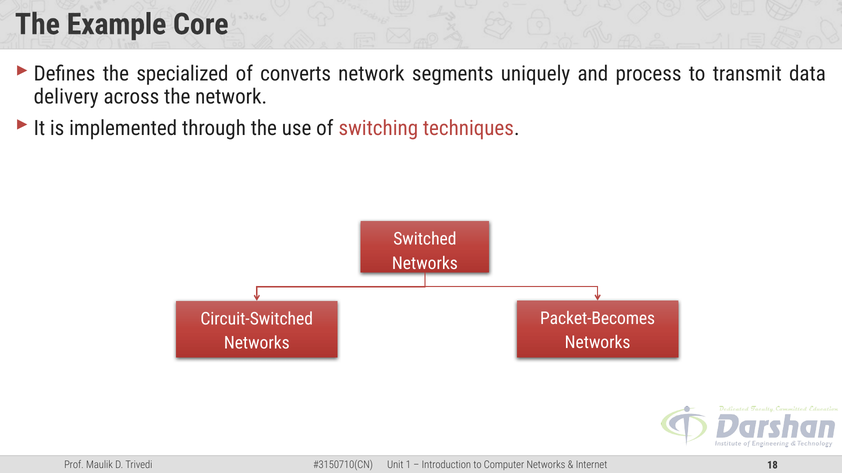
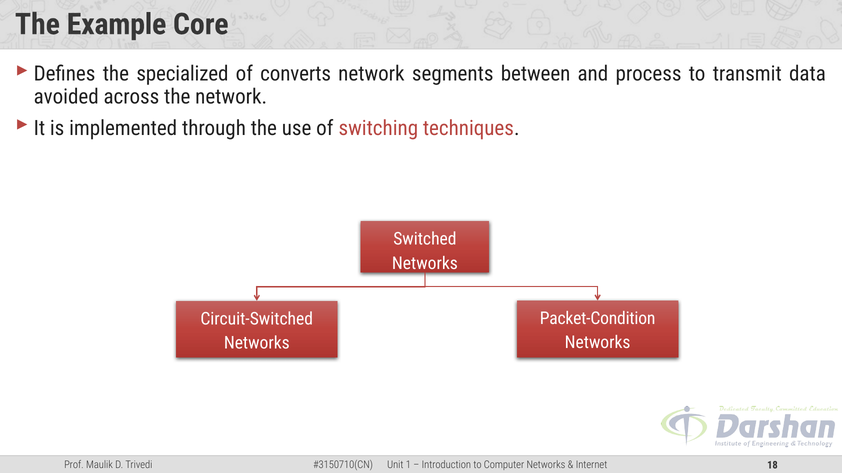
uniquely: uniquely -> between
delivery: delivery -> avoided
Packet-Becomes: Packet-Becomes -> Packet-Condition
